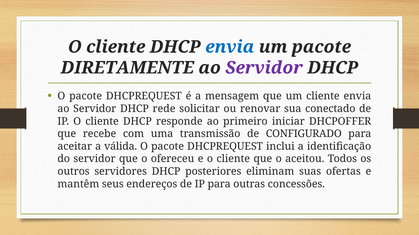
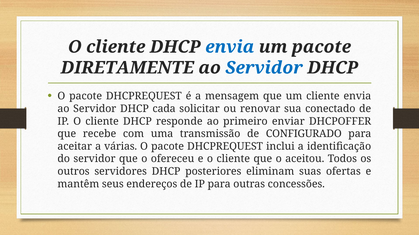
Servidor at (264, 68) colour: purple -> blue
rede: rede -> cada
iniciar: iniciar -> enviar
válida: válida -> várias
